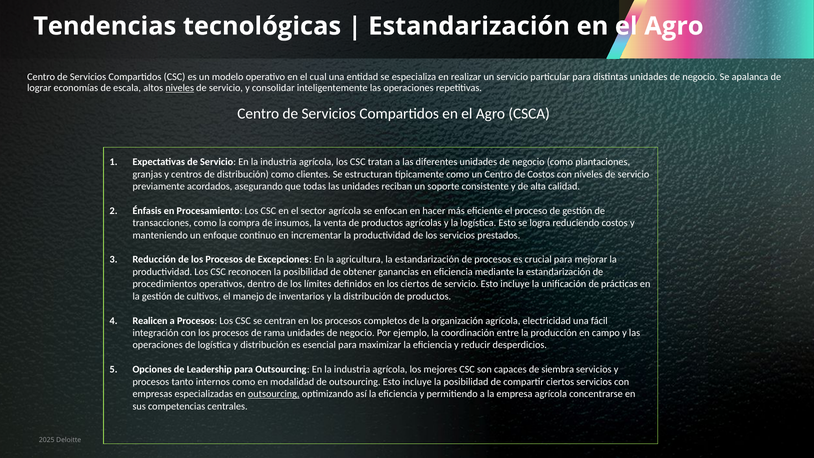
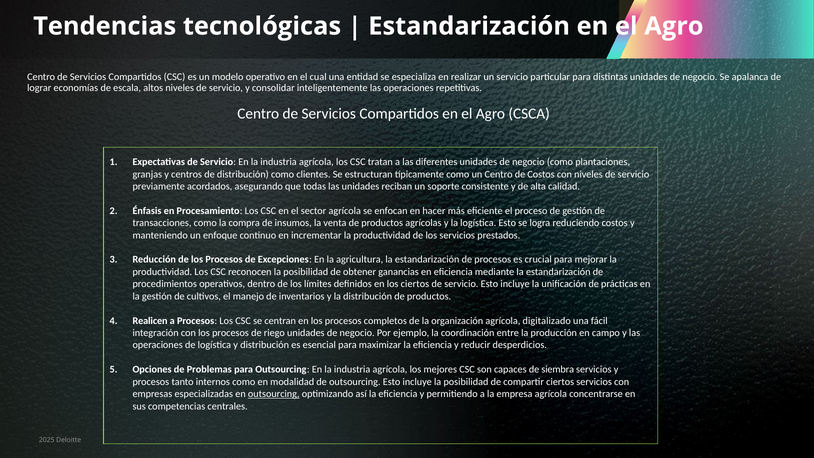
niveles at (180, 88) underline: present -> none
electricidad: electricidad -> digitalizado
rama: rama -> riego
Leadership: Leadership -> Problemas
